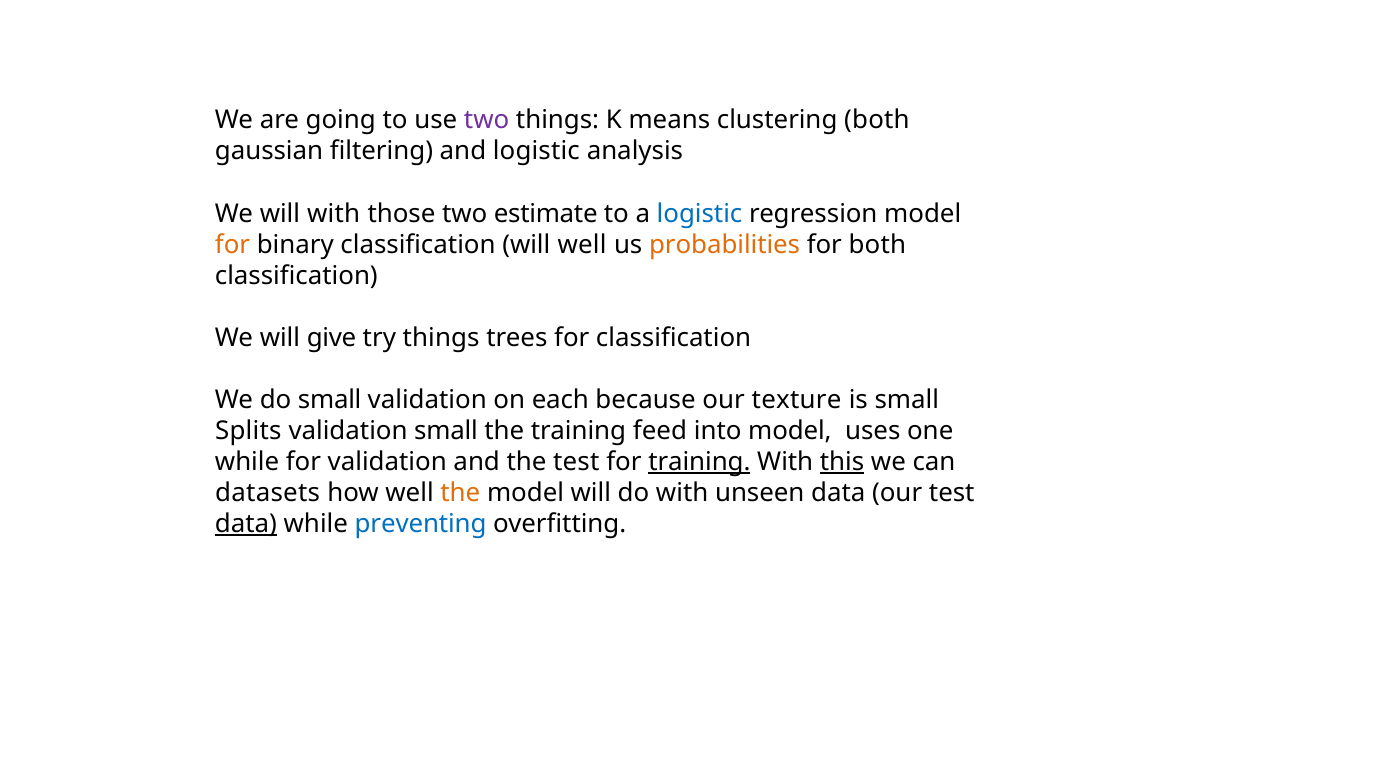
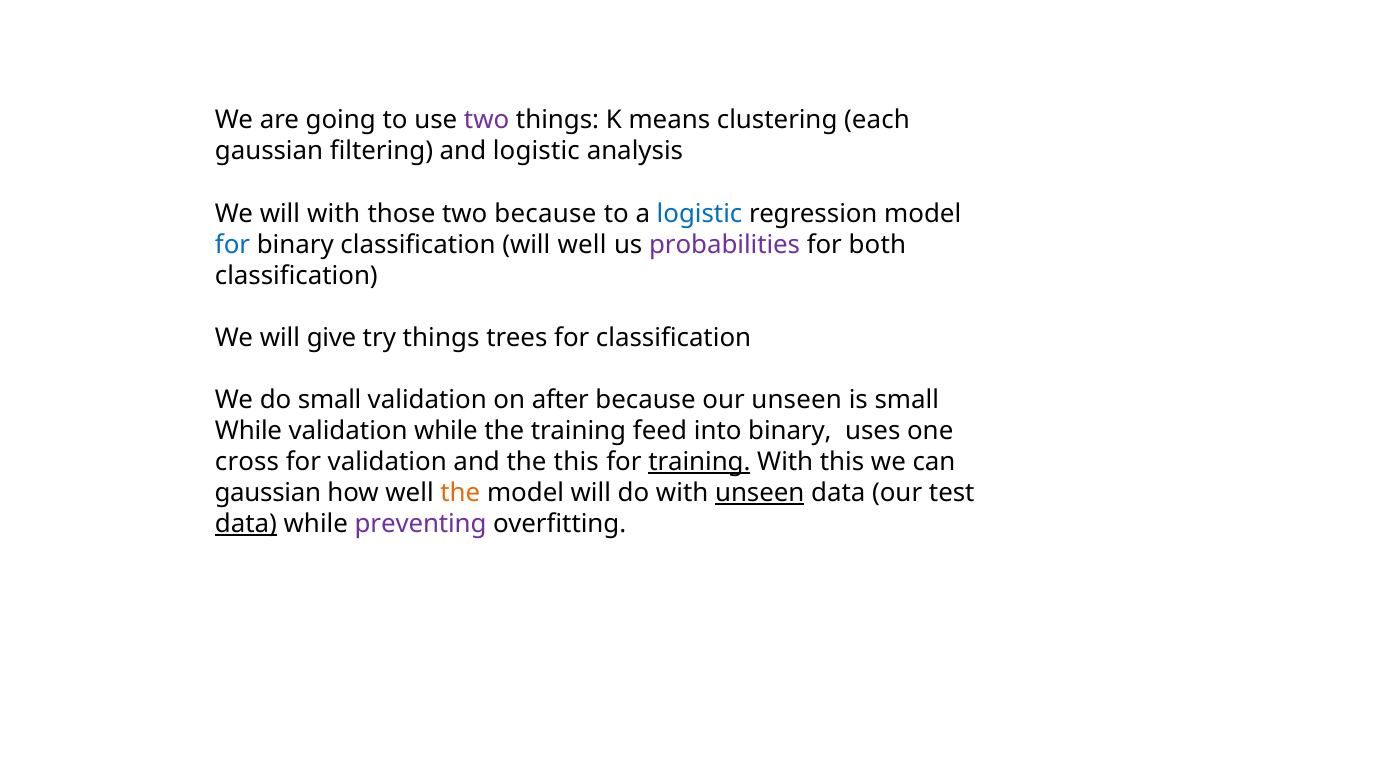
clustering both: both -> each
two estimate: estimate -> because
for at (233, 245) colour: orange -> blue
probabilities colour: orange -> purple
each: each -> after
our texture: texture -> unseen
Splits at (248, 431): Splits -> While
validation small: small -> while
into model: model -> binary
while at (247, 462): while -> cross
the test: test -> this
this at (842, 462) underline: present -> none
datasets at (268, 493): datasets -> gaussian
unseen at (760, 493) underline: none -> present
preventing colour: blue -> purple
